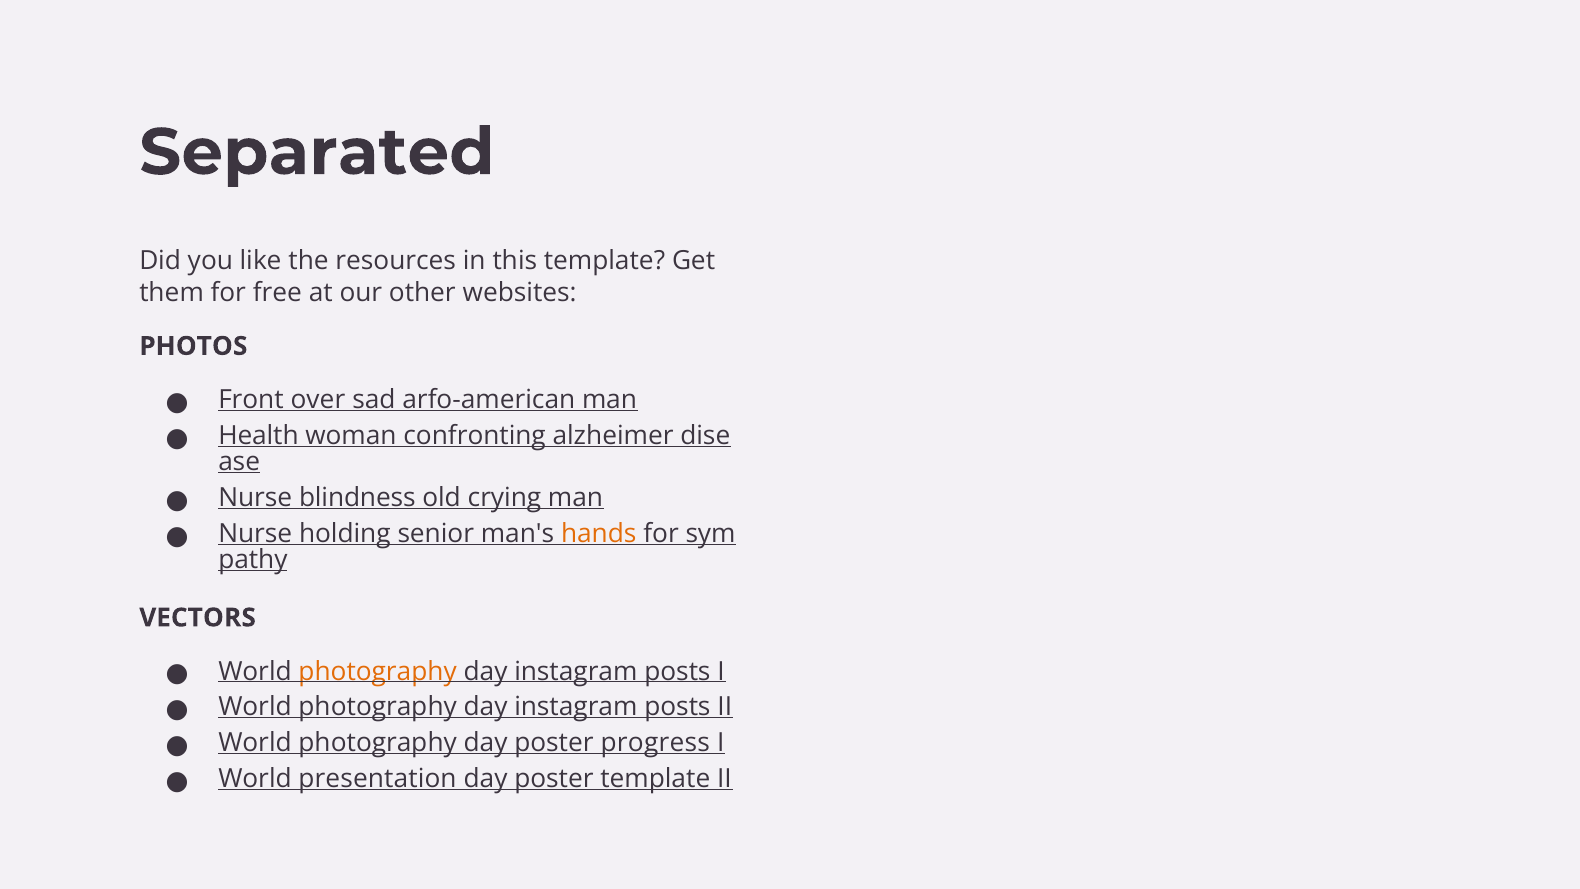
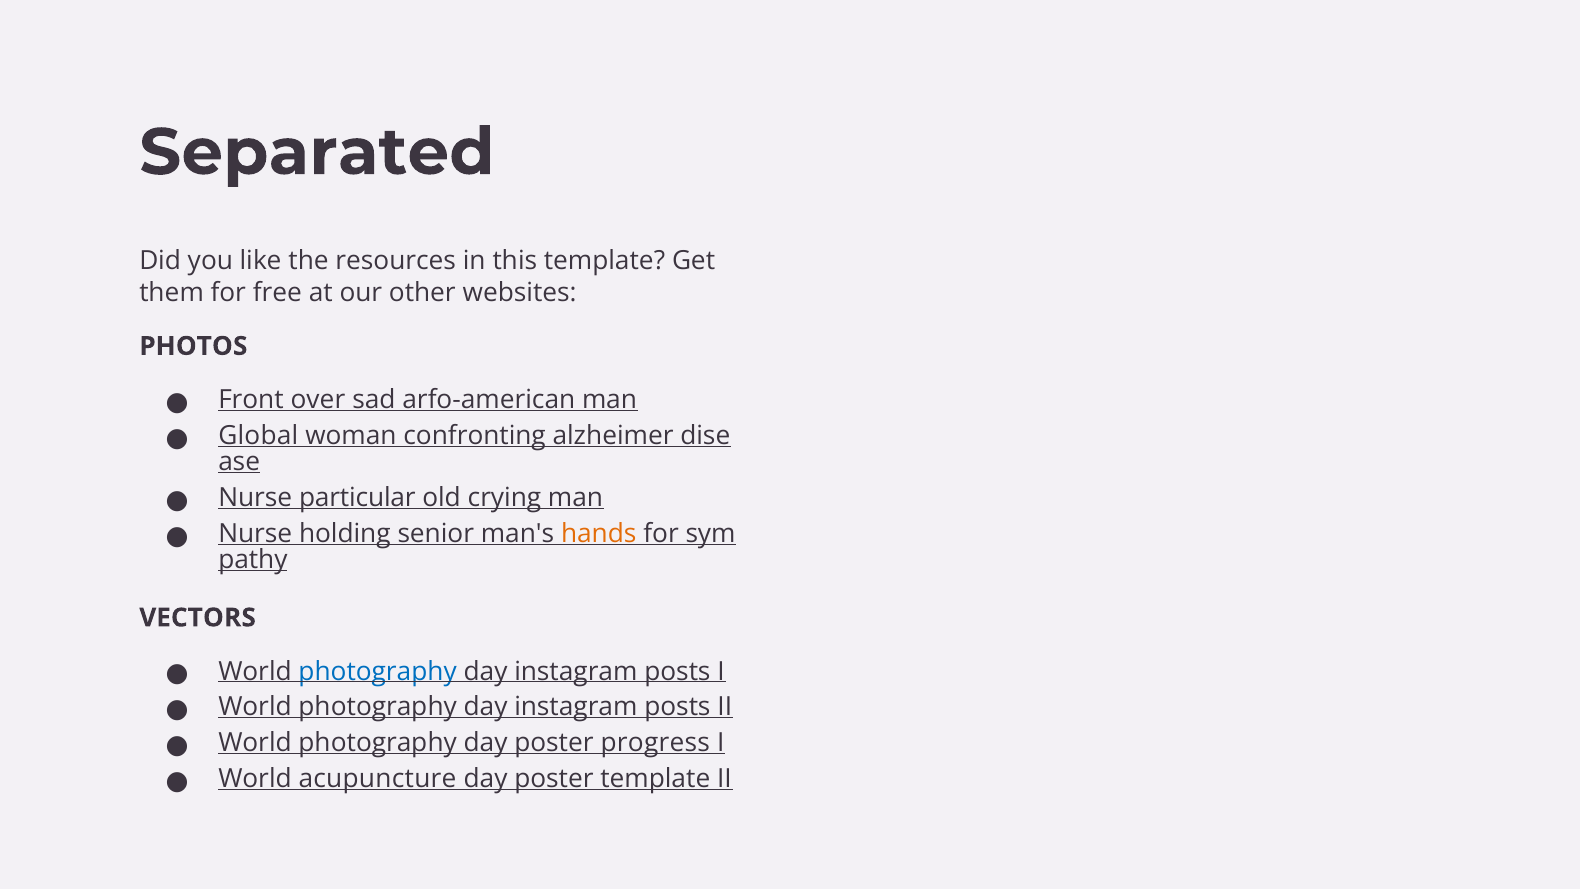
Health: Health -> Global
blindness: blindness -> particular
photography at (378, 671) colour: orange -> blue
presentation: presentation -> acupuncture
